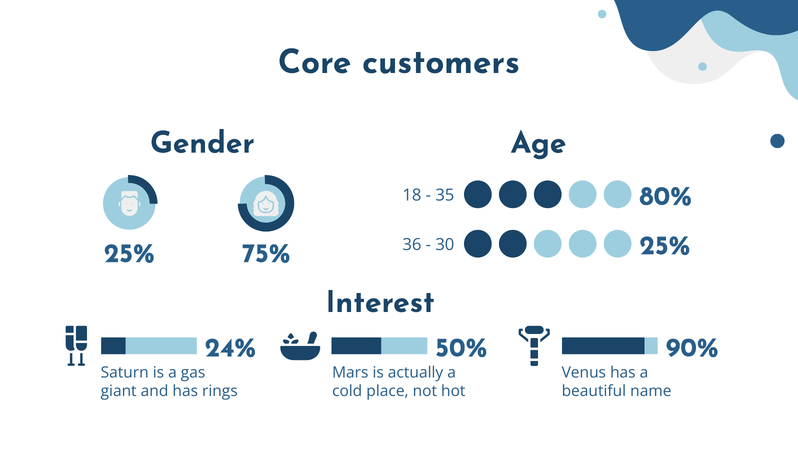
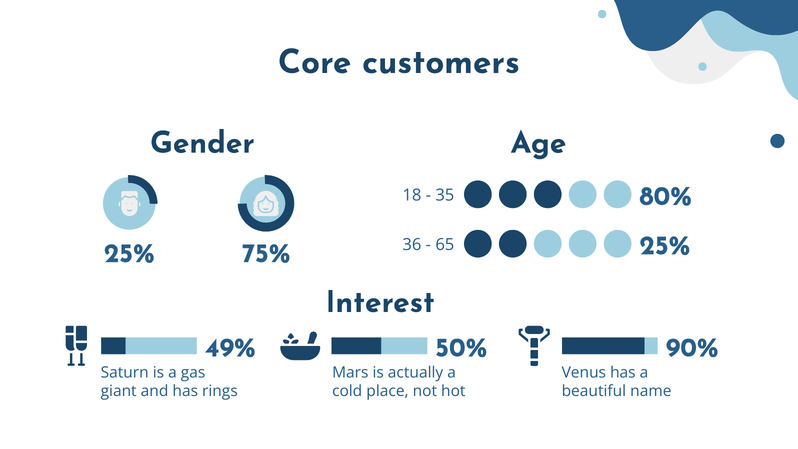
30: 30 -> 65
24%: 24% -> 49%
